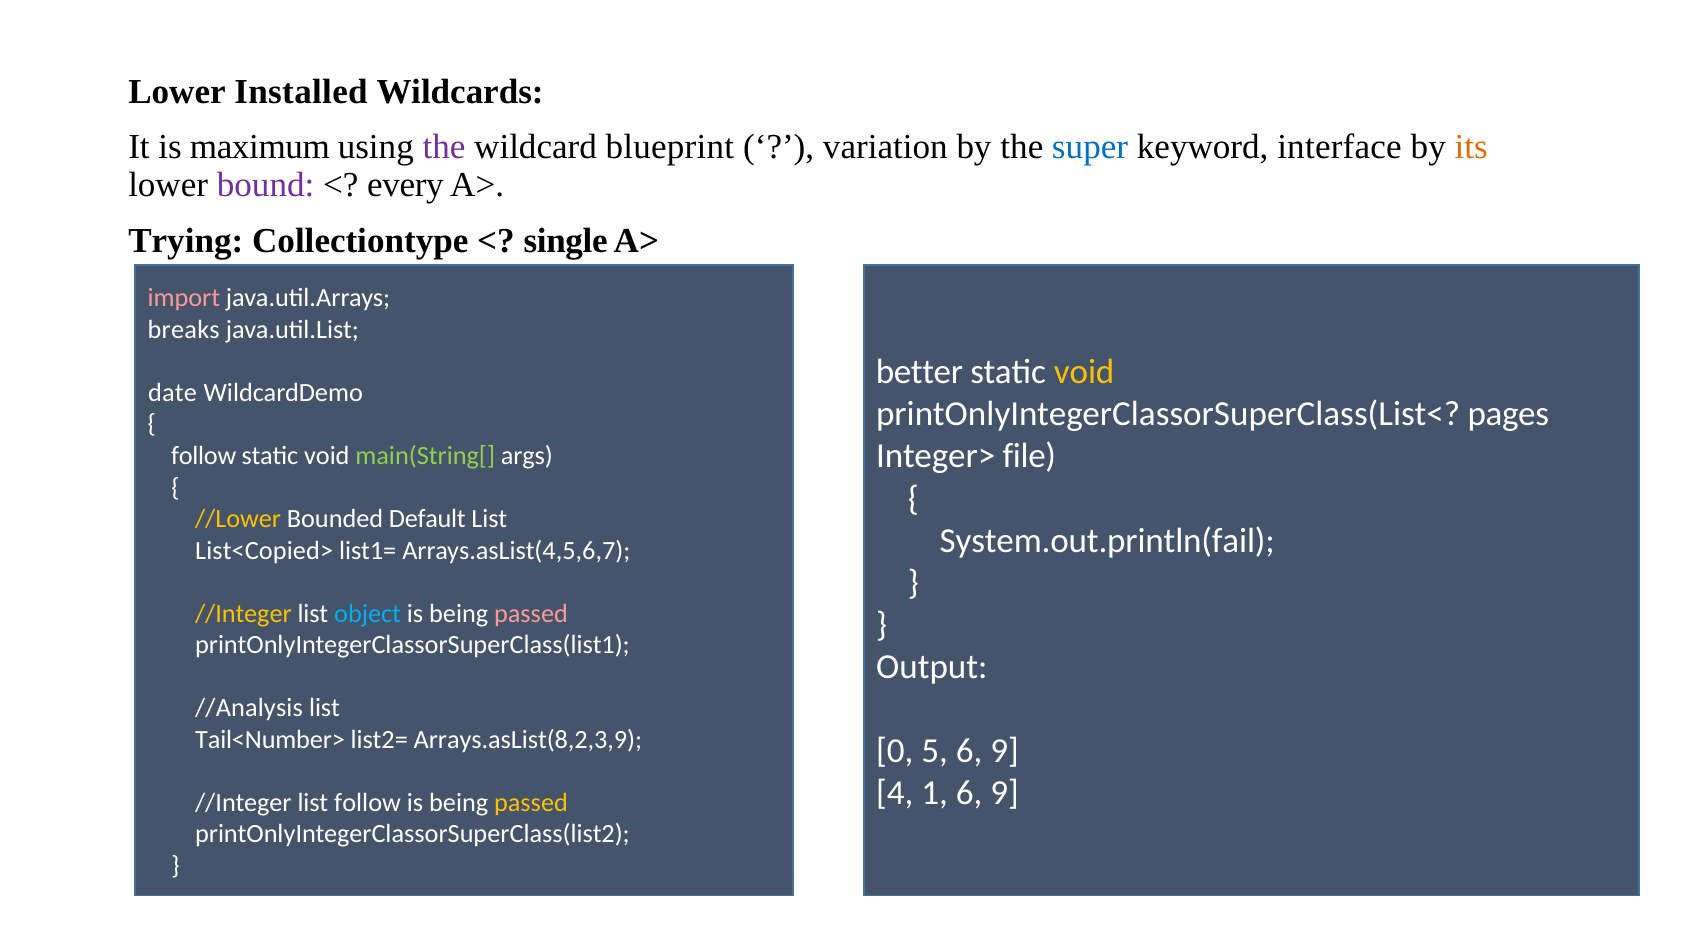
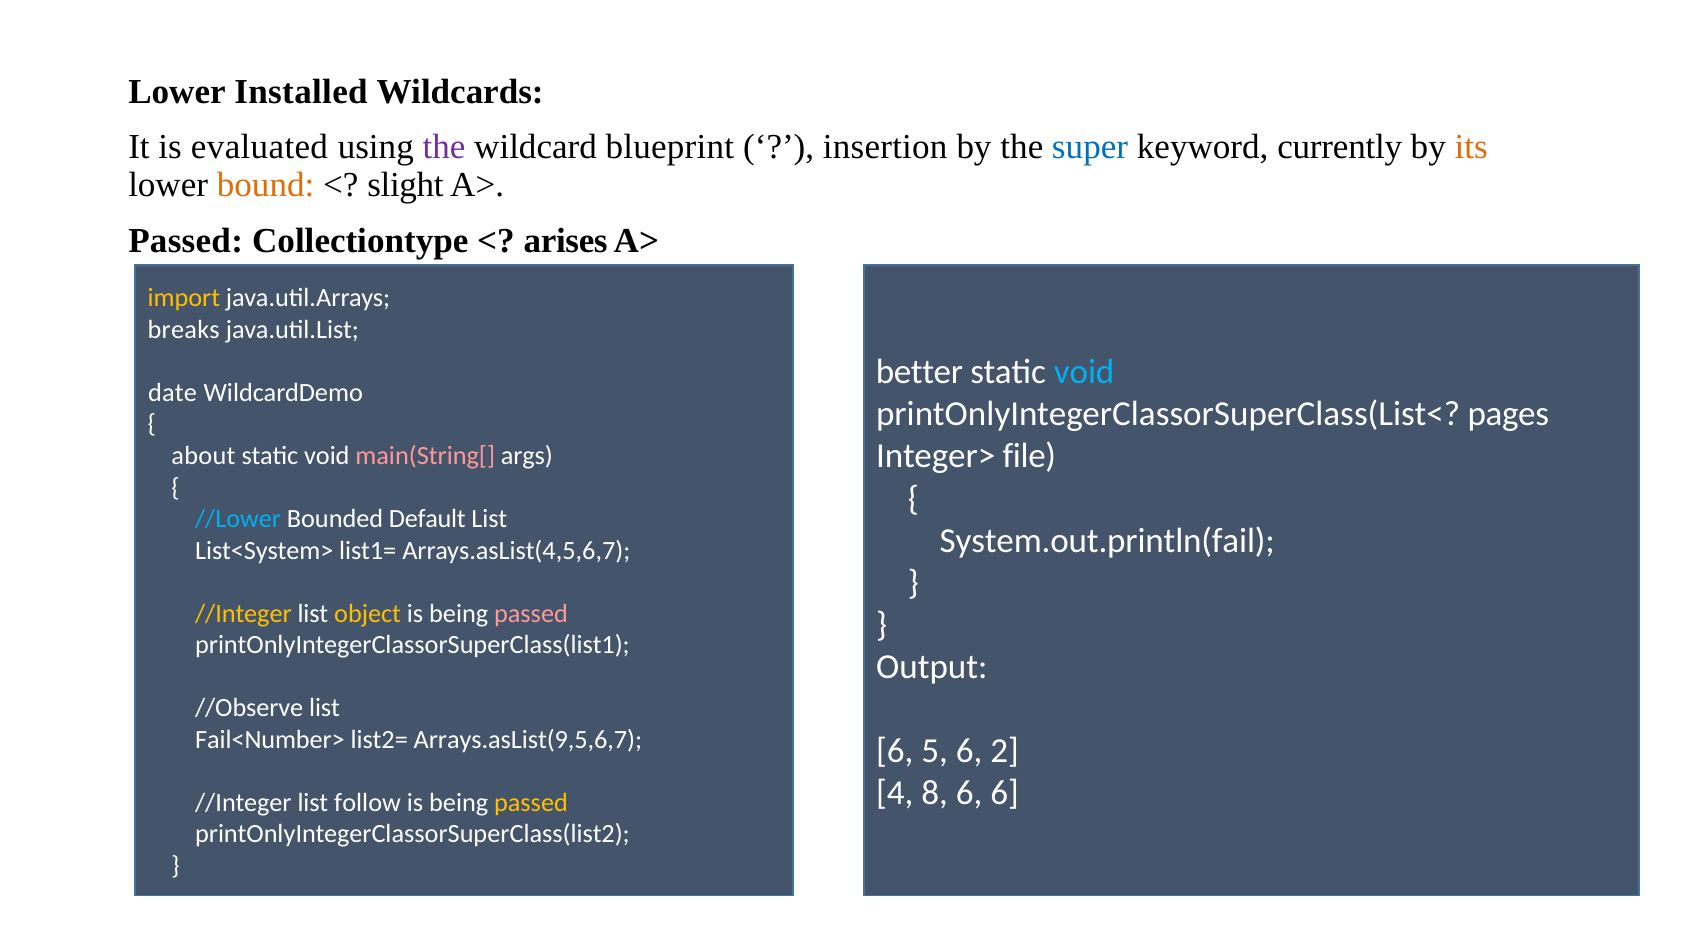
maximum: maximum -> evaluated
variation: variation -> insertion
interface: interface -> currently
bound colour: purple -> orange
every: every -> slight
Trying at (186, 241): Trying -> Passed
single: single -> arises
import colour: pink -> yellow
void at (1084, 373) colour: yellow -> light blue
follow at (204, 456): follow -> about
main(String[ colour: light green -> pink
//Lower colour: yellow -> light blue
List<Copied>: List<Copied> -> List<System>
object colour: light blue -> yellow
//Analysis: //Analysis -> //Observe
Tail<Number>: Tail<Number> -> Fail<Number>
Arrays.asList(8,2,3,9: Arrays.asList(8,2,3,9 -> Arrays.asList(9,5,6,7
0 at (895, 751): 0 -> 6
5 6 9: 9 -> 2
1: 1 -> 8
9 at (1005, 793): 9 -> 6
